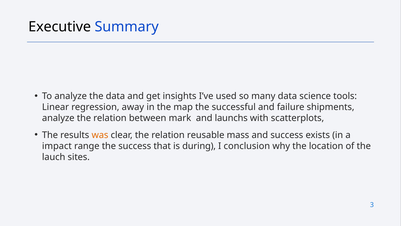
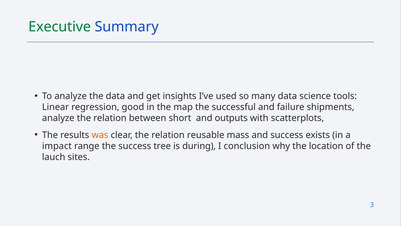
Executive colour: black -> green
away: away -> good
mark: mark -> short
launchs: launchs -> outputs
that: that -> tree
